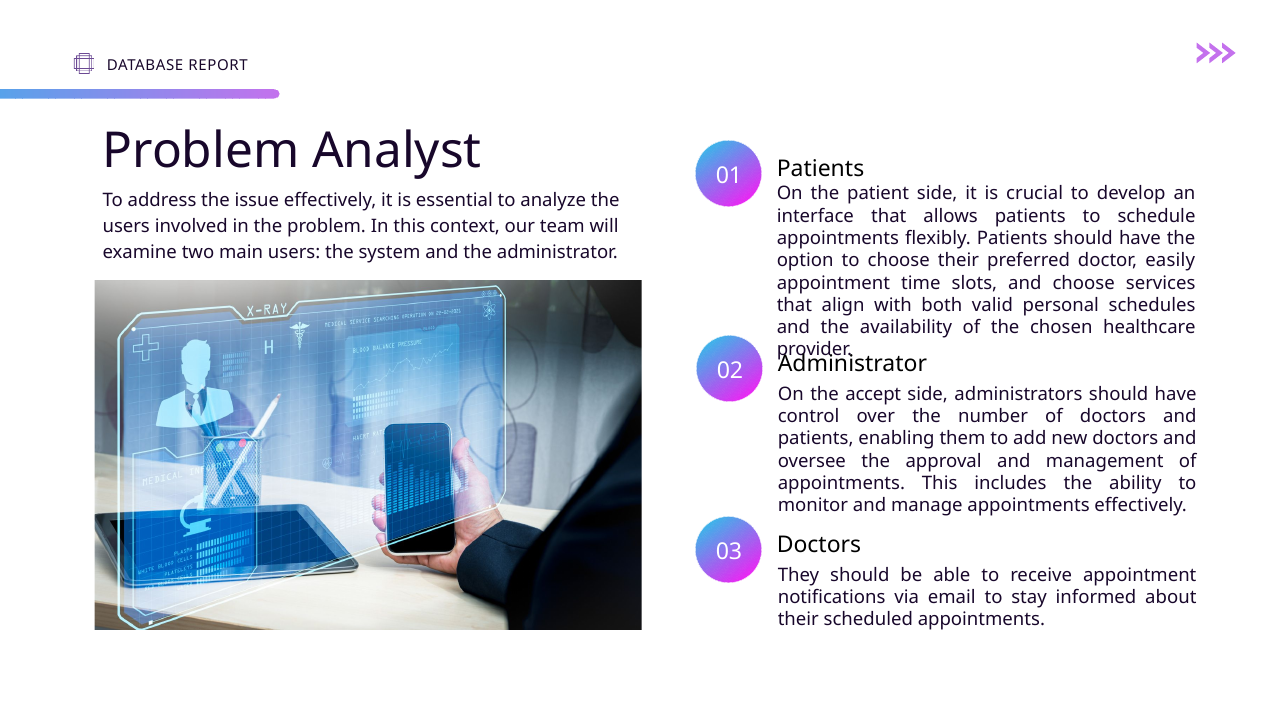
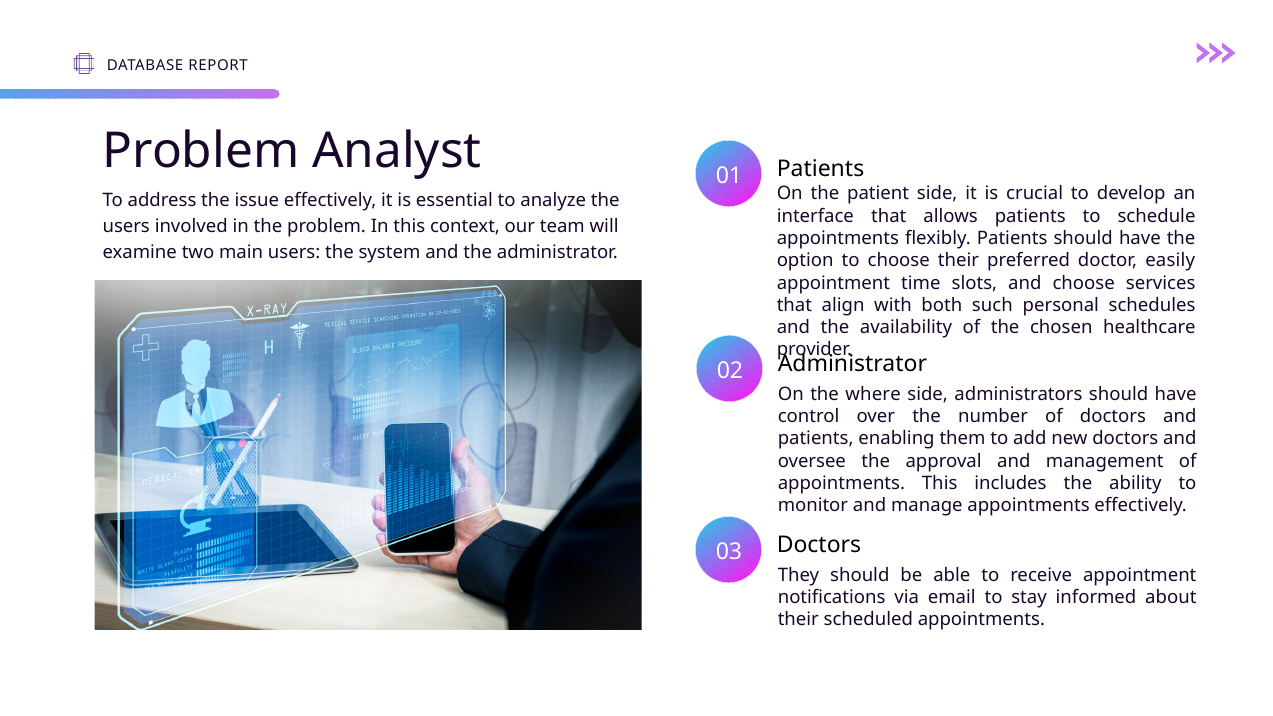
valid: valid -> such
accept: accept -> where
